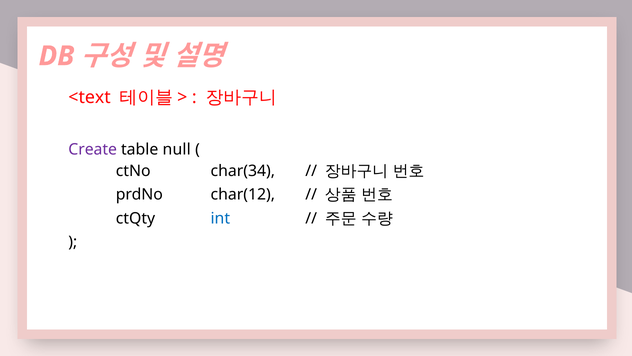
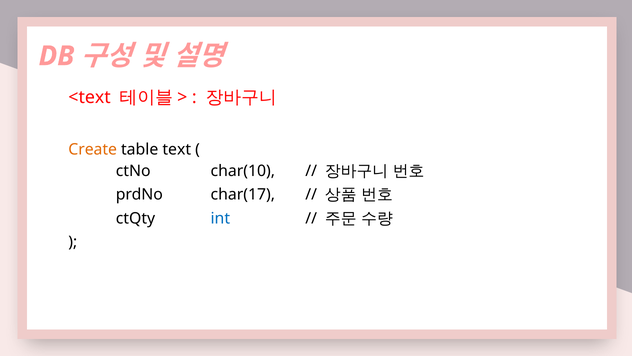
Create colour: purple -> orange
null: null -> text
char(34: char(34 -> char(10
char(12: char(12 -> char(17
